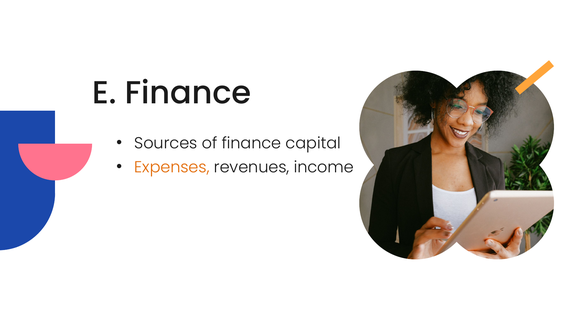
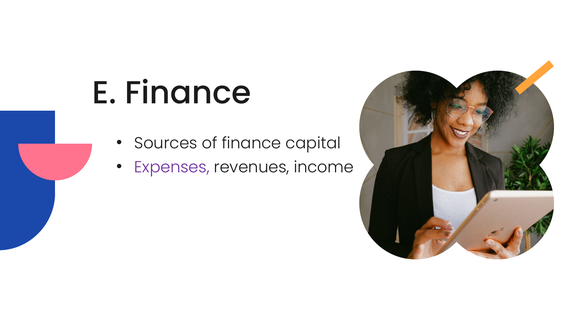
Expenses colour: orange -> purple
